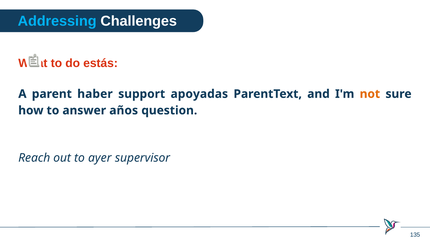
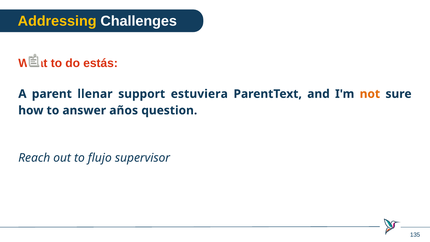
Addressing colour: light blue -> yellow
haber: haber -> llenar
apoyadas: apoyadas -> estuviera
ayer: ayer -> flujo
